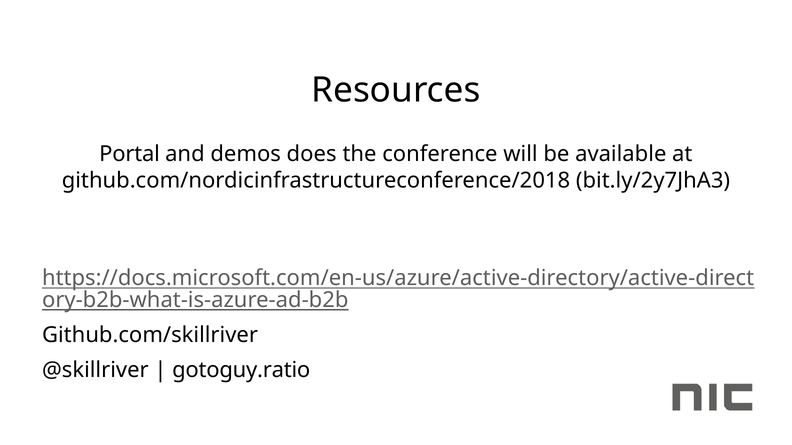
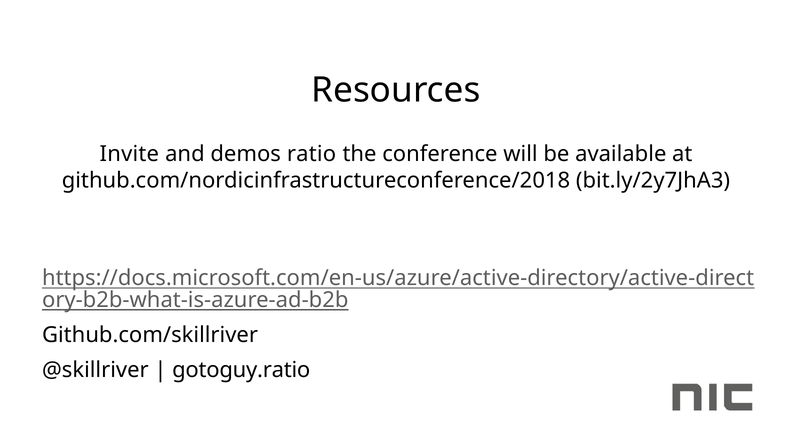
Portal: Portal -> Invite
does: does -> ratio
